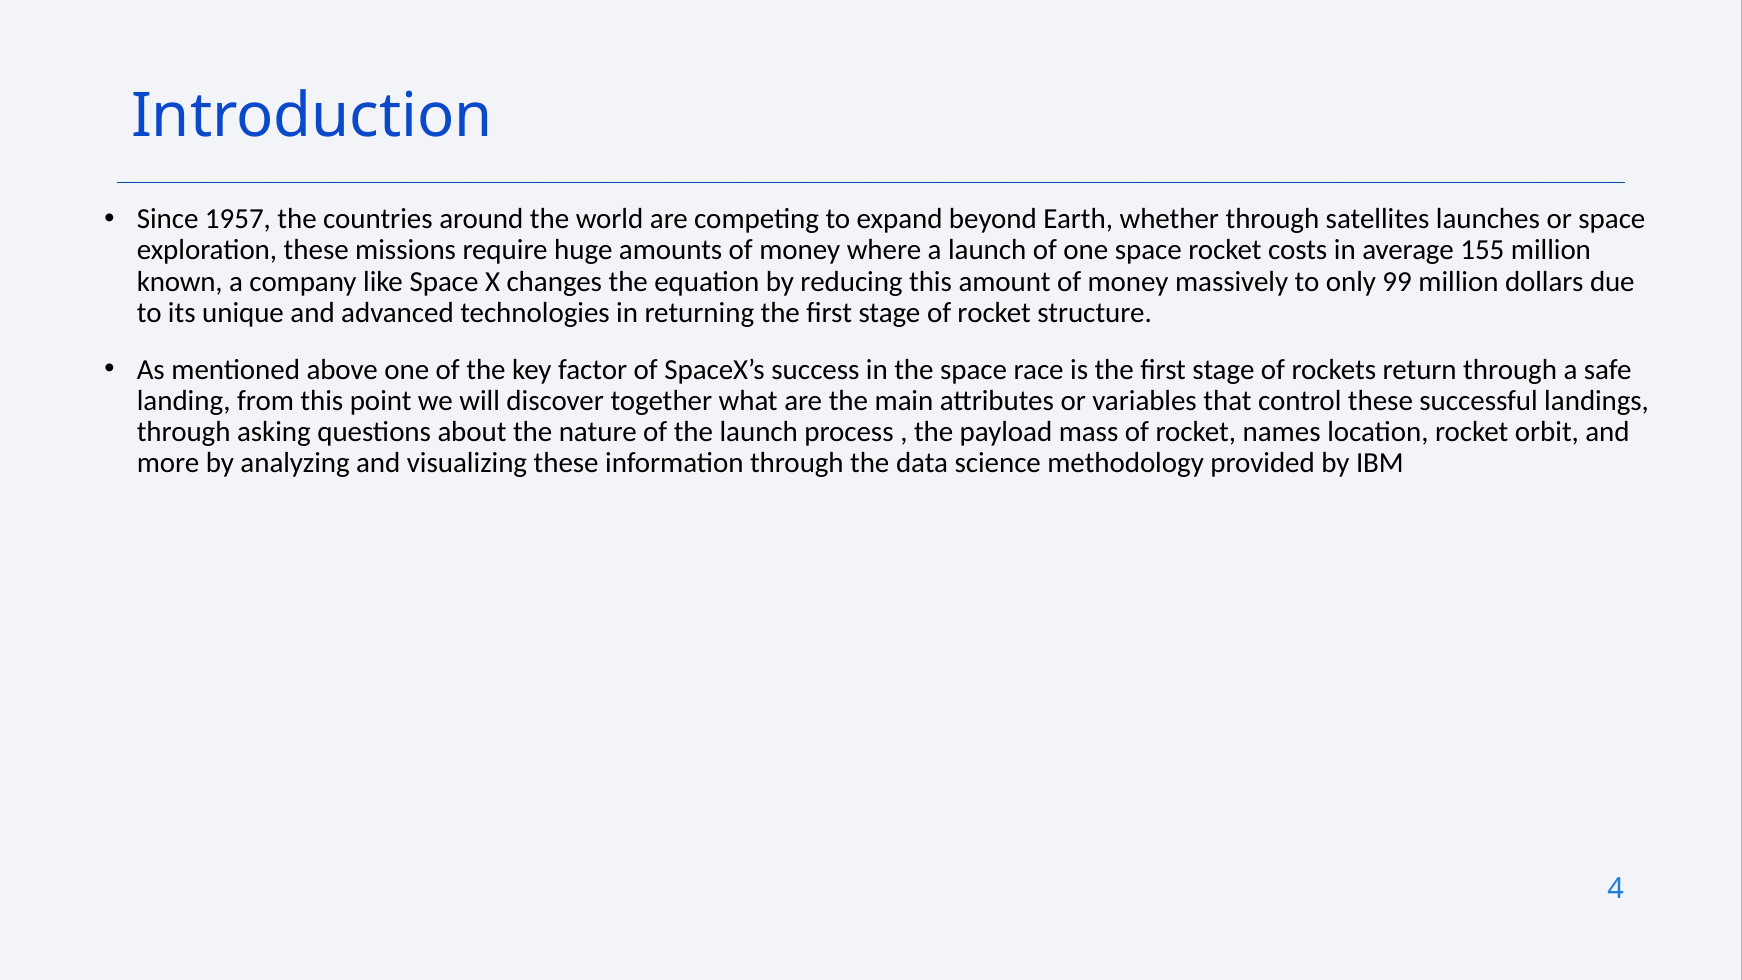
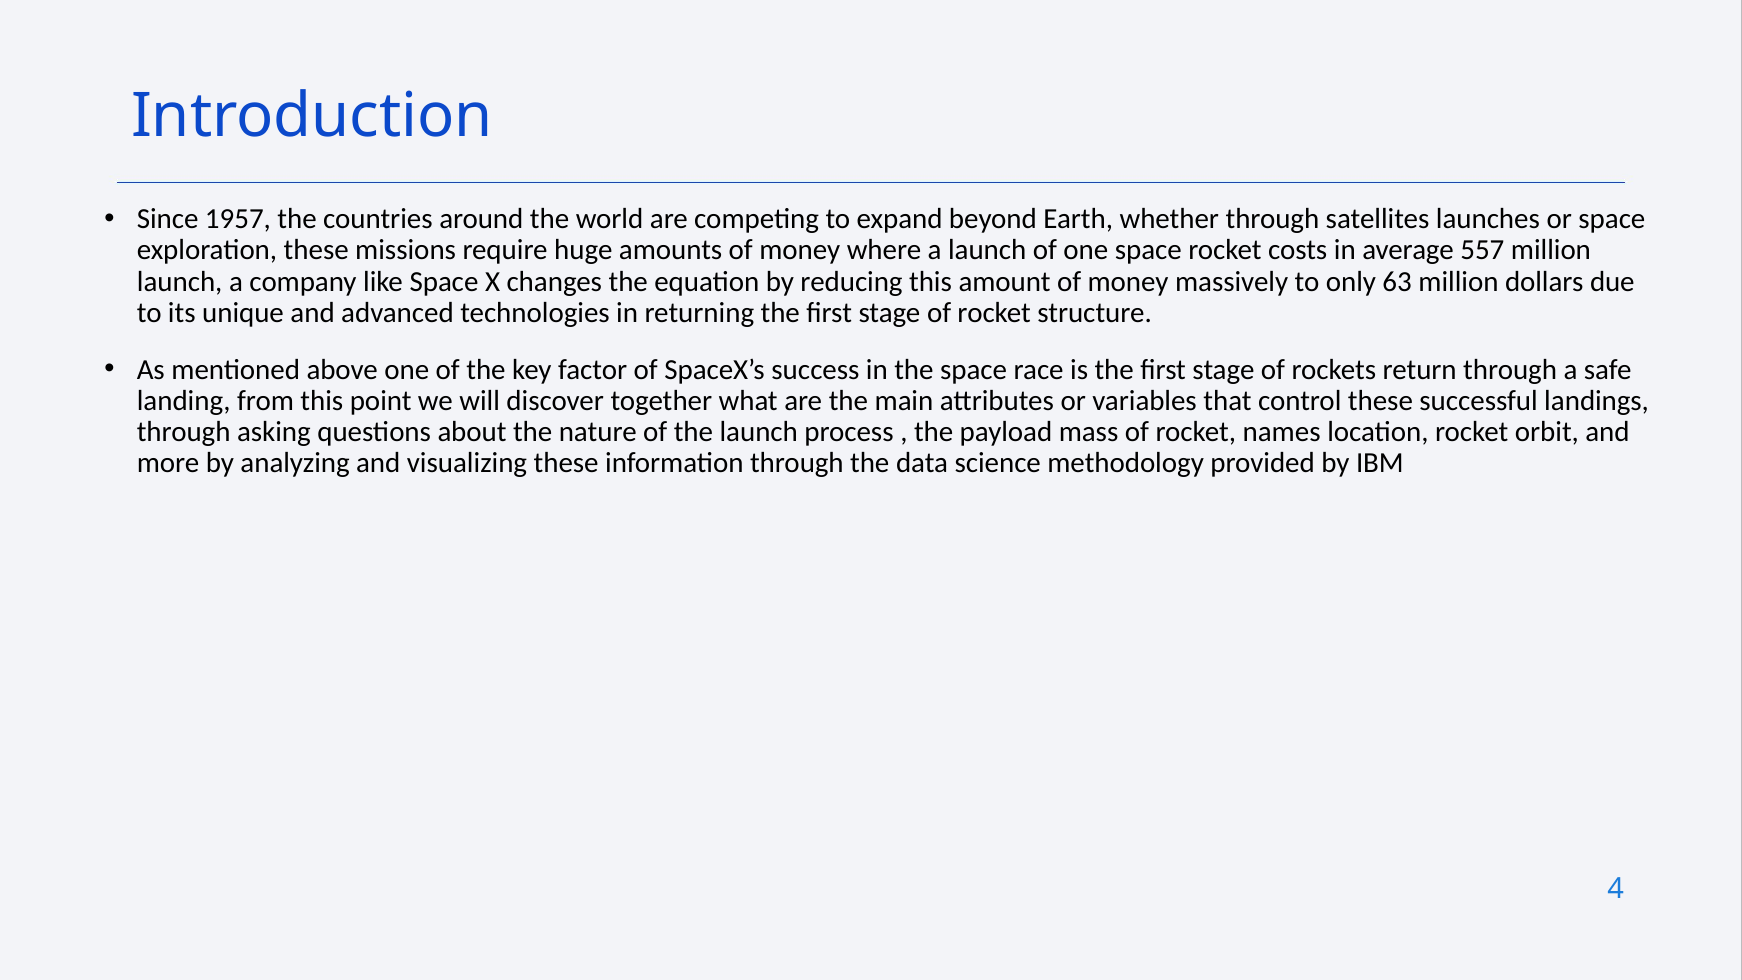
155: 155 -> 557
known at (180, 282): known -> launch
99: 99 -> 63
